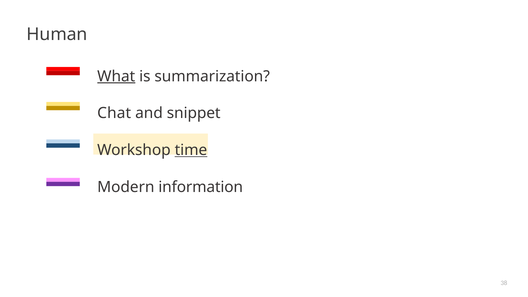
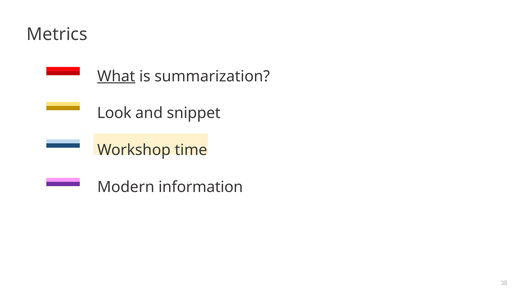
Human: Human -> Metrics
Chat: Chat -> Look
time underline: present -> none
